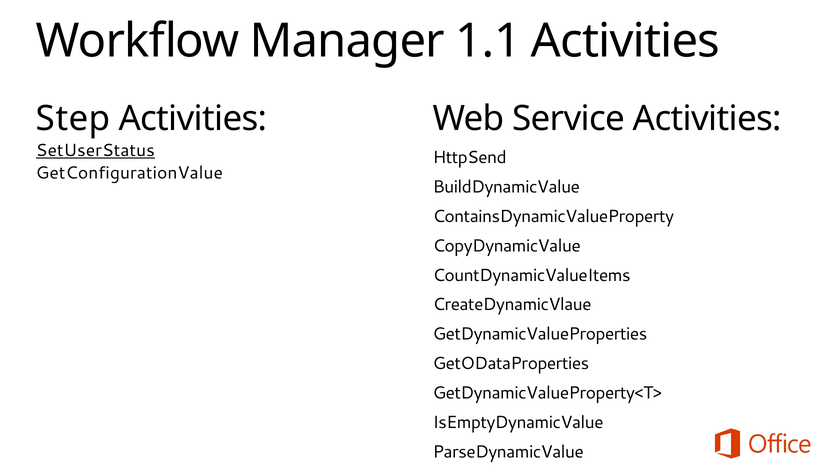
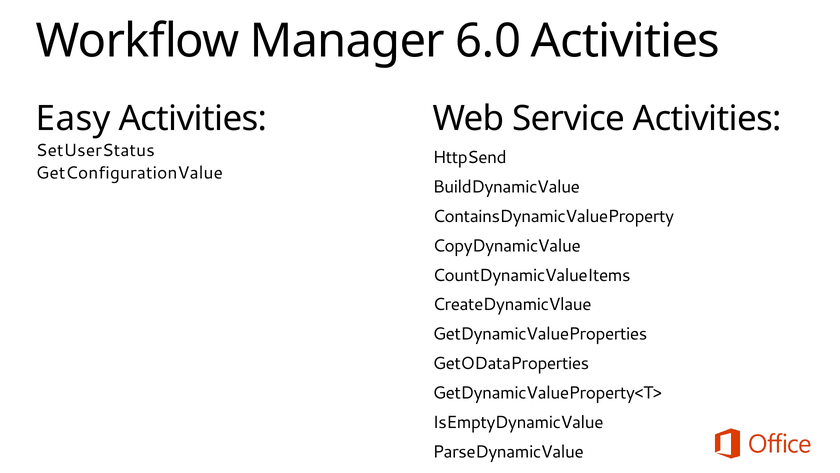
1.1: 1.1 -> 6.0
Step: Step -> Easy
SetUserStatus underline: present -> none
